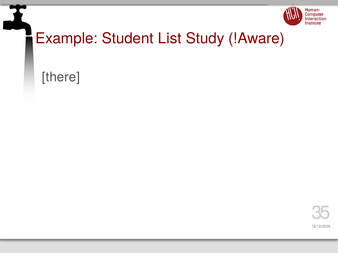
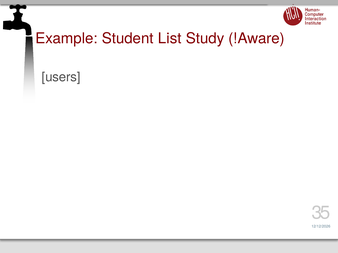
there: there -> users
